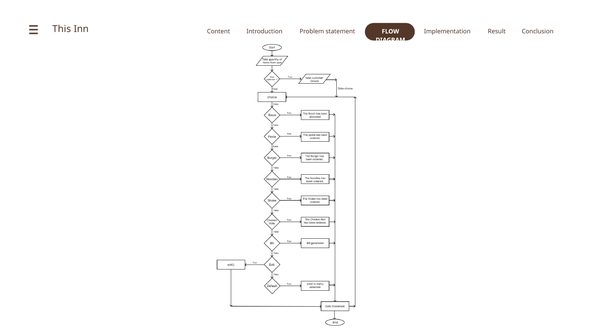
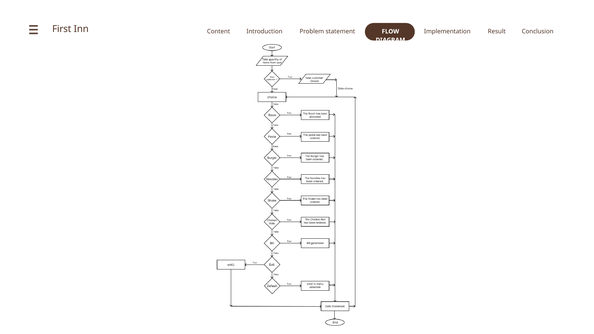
This: This -> First
